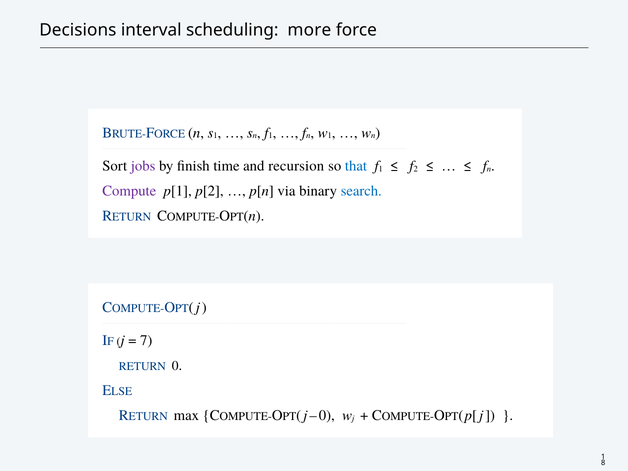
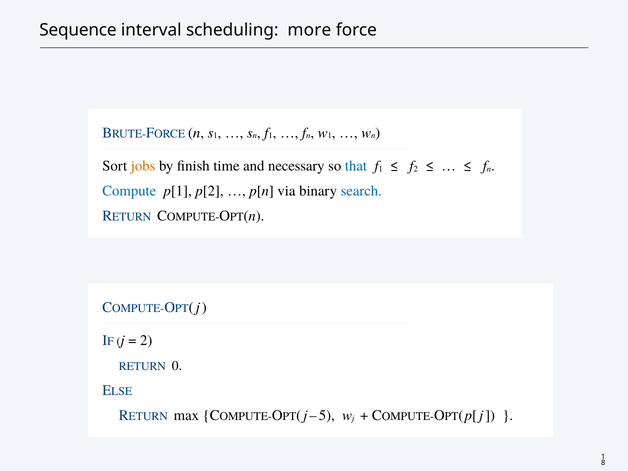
Decisions: Decisions -> Sequence
jobs colour: purple -> orange
recursion: recursion -> necessary
Compute colour: purple -> blue
7 at (146, 340): 7 -> 2
0 at (327, 415): 0 -> 5
